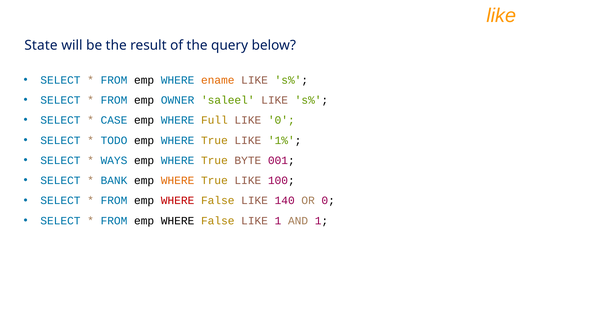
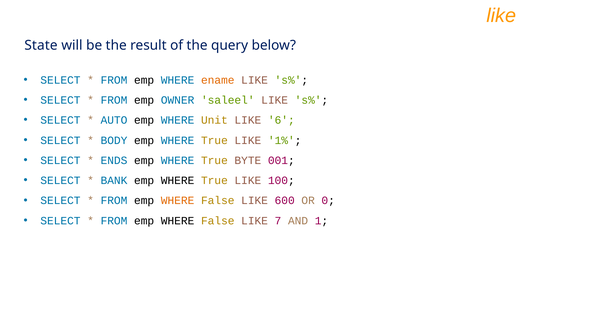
CASE: CASE -> AUTO
Full: Full -> Unit
LIKE 0: 0 -> 6
TODO: TODO -> BODY
WAYS: WAYS -> ENDS
WHERE at (178, 180) colour: orange -> black
WHERE at (178, 200) colour: red -> orange
140: 140 -> 600
LIKE 1: 1 -> 7
